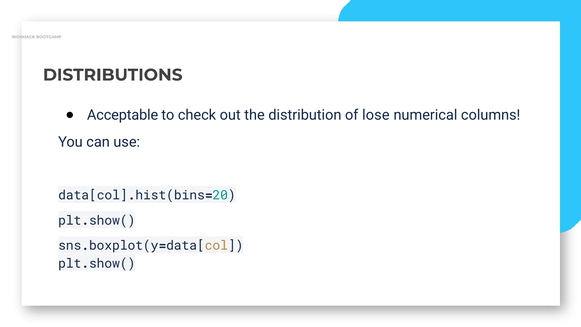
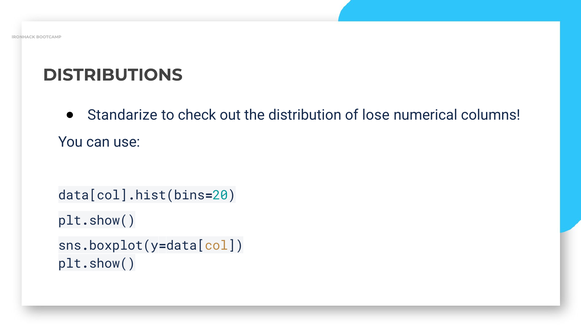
Acceptable: Acceptable -> Standarize
